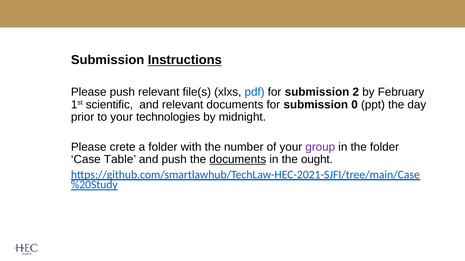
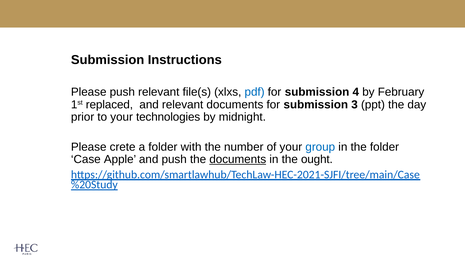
Instructions underline: present -> none
2: 2 -> 4
scientific: scientific -> replaced
0: 0 -> 3
group colour: purple -> blue
Table: Table -> Apple
